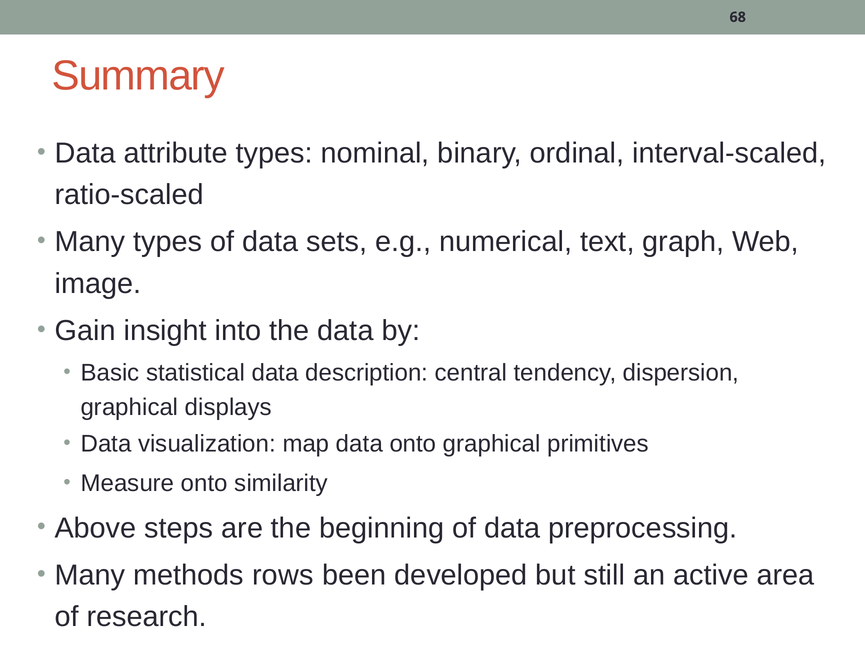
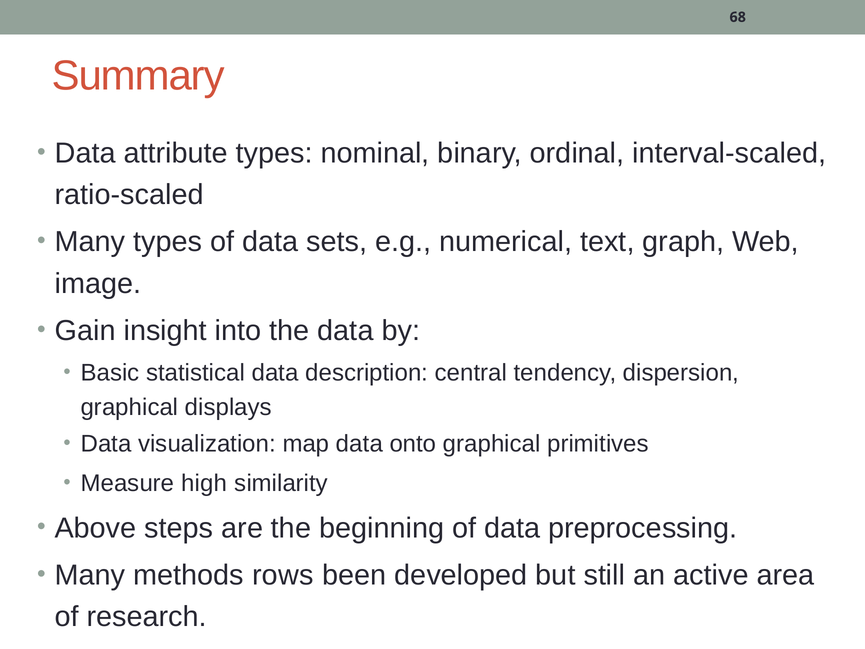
Measure onto: onto -> high
